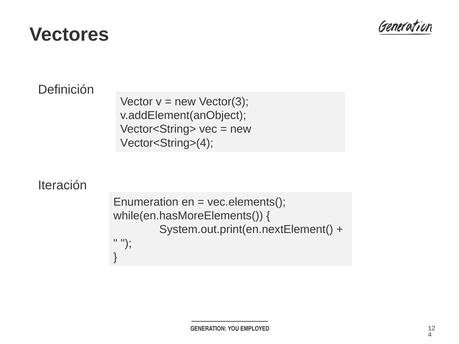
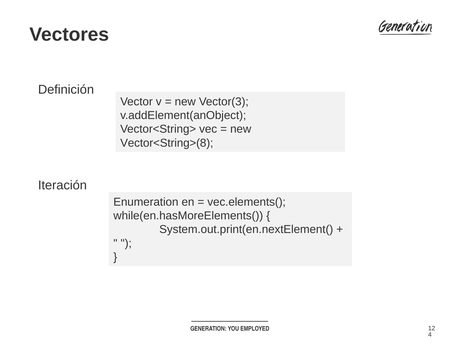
Vector<String>(4: Vector<String>(4 -> Vector<String>(8
